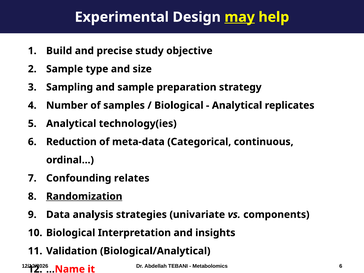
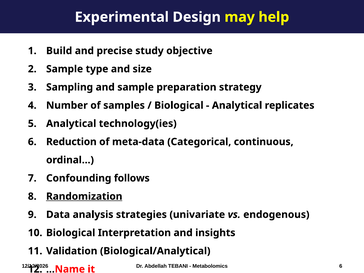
may underline: present -> none
relates: relates -> follows
components: components -> endogenous
